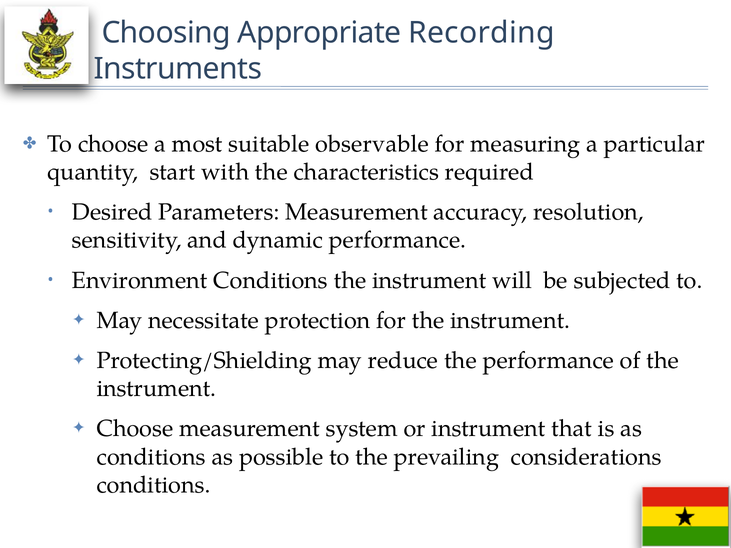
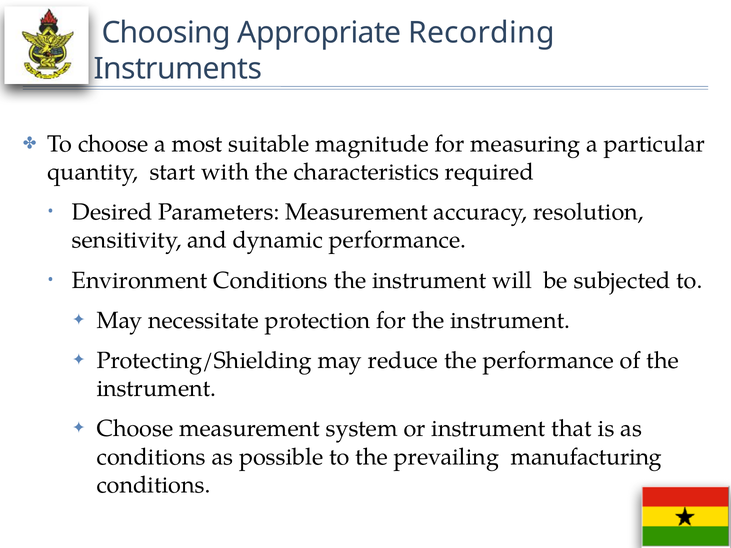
observable: observable -> magnitude
considerations: considerations -> manufacturing
